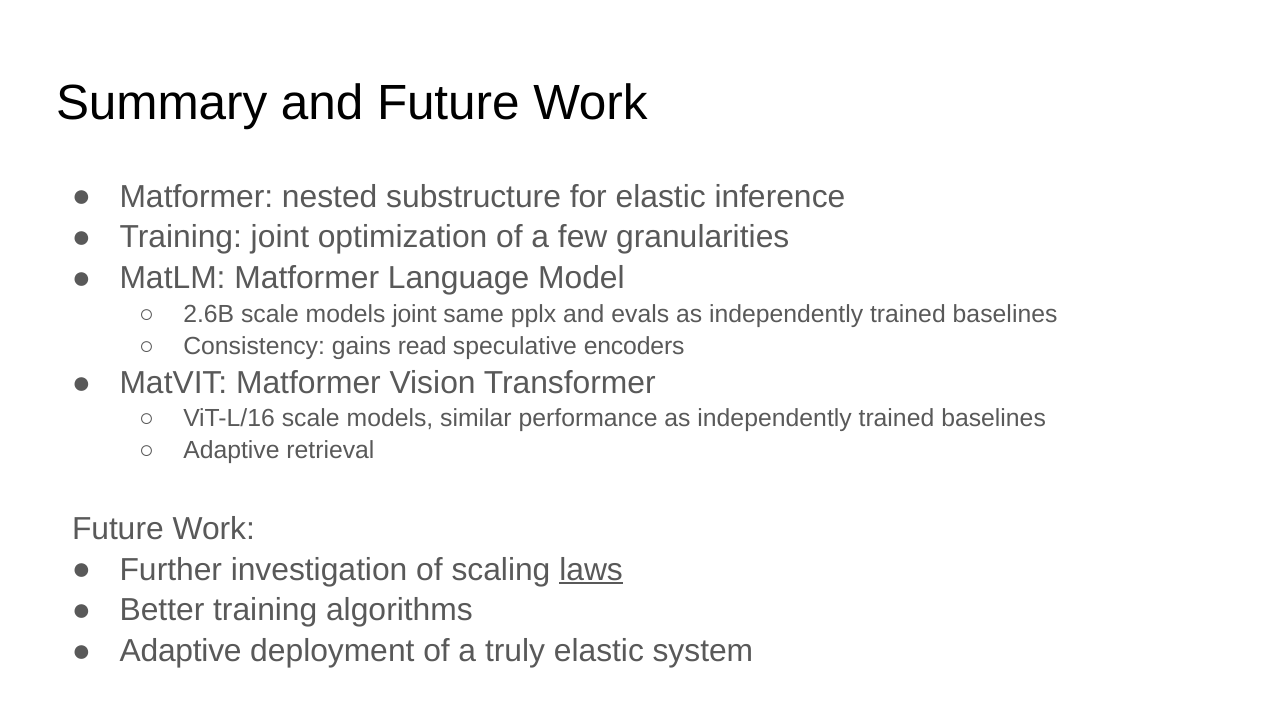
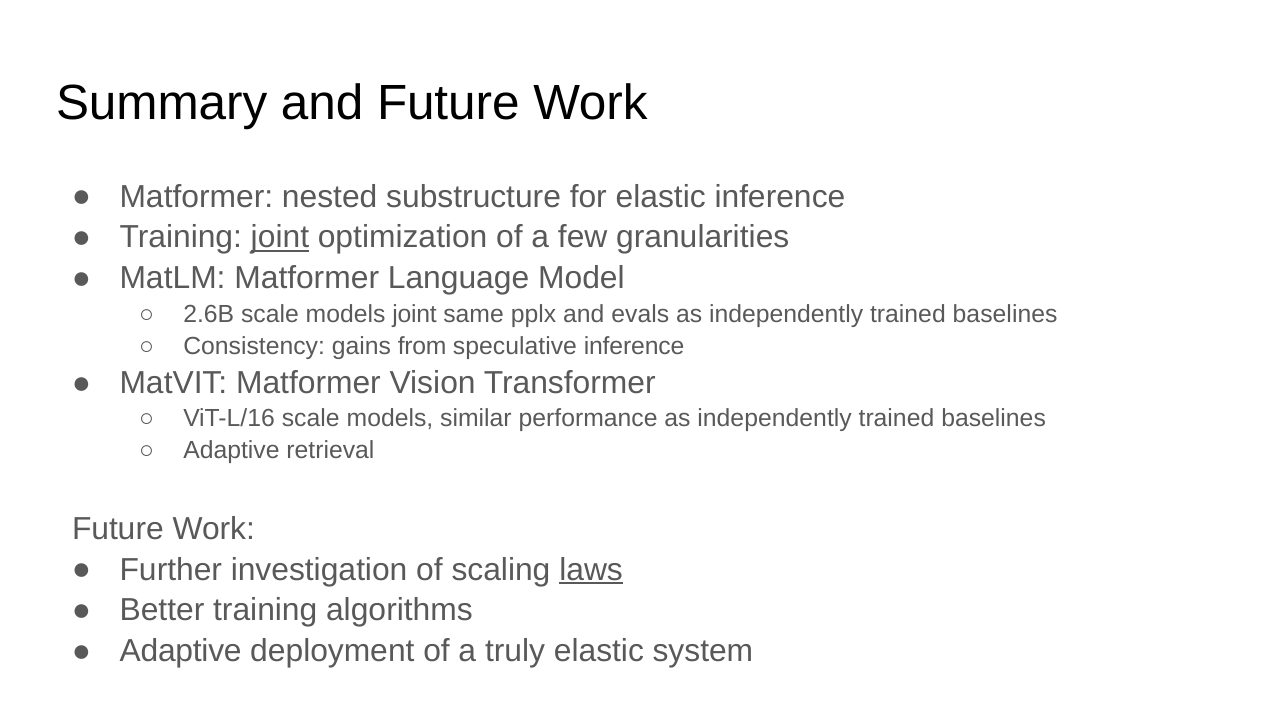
joint at (280, 238) underline: none -> present
read: read -> from
speculative encoders: encoders -> inference
